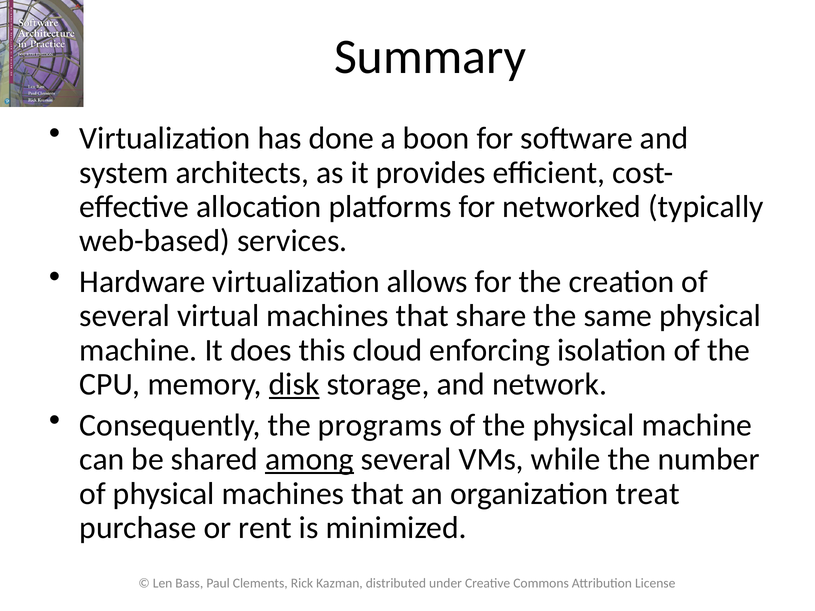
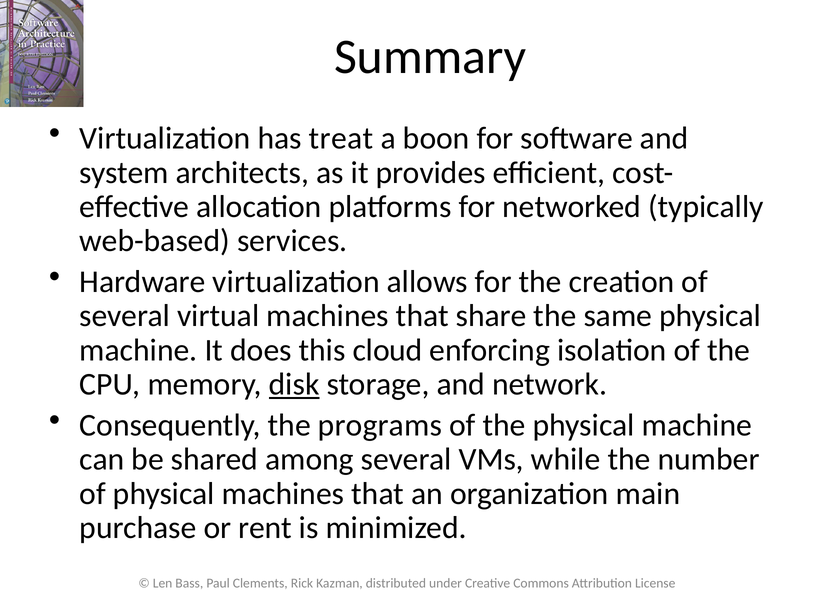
done: done -> treat
among underline: present -> none
treat: treat -> main
